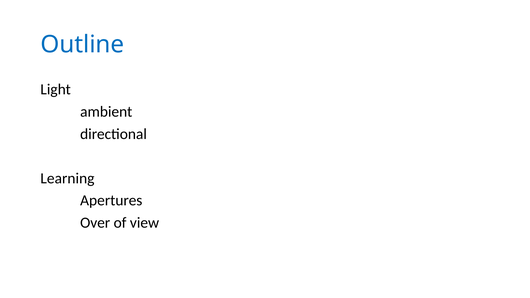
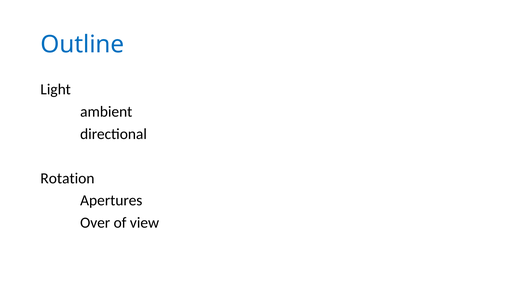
Learning: Learning -> Rotation
